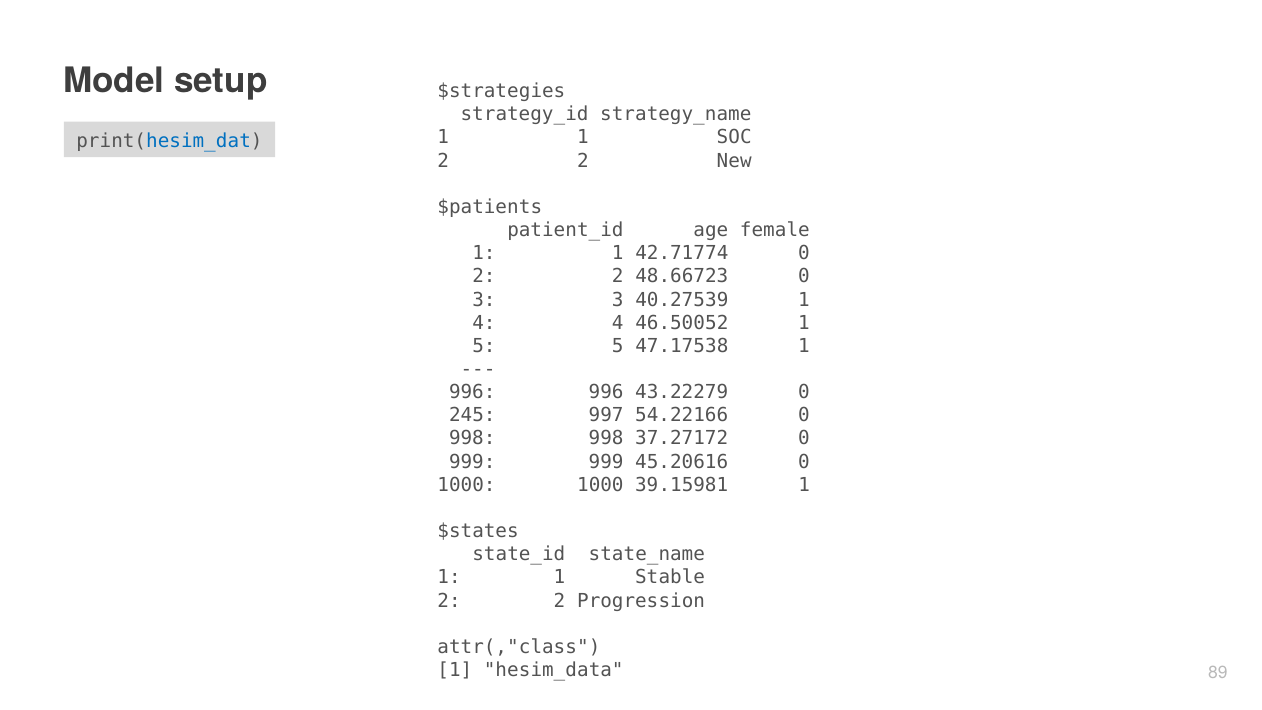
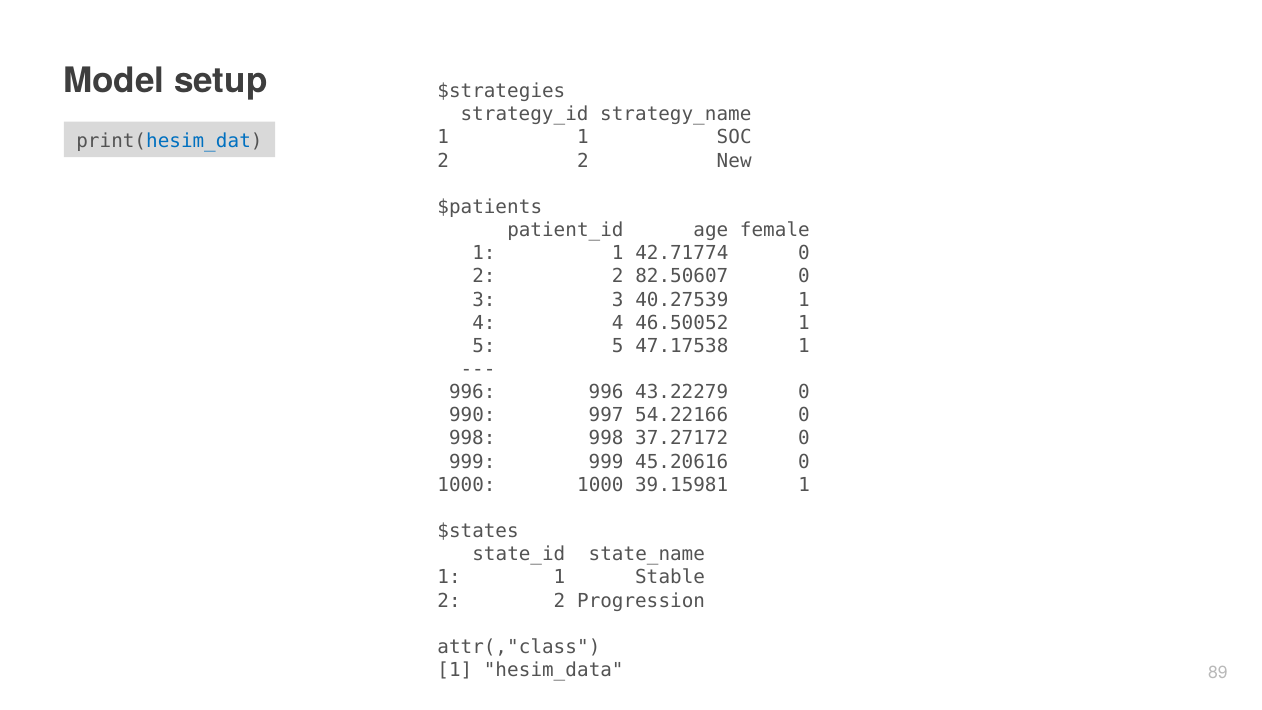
48.66723: 48.66723 -> 82.50607
245: 245 -> 990
